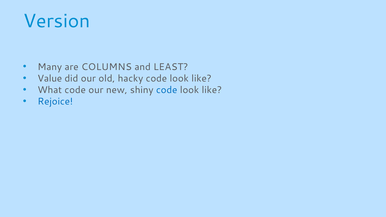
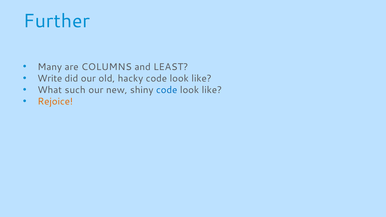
Version: Version -> Further
Value: Value -> Write
What code: code -> such
Rejoice colour: blue -> orange
